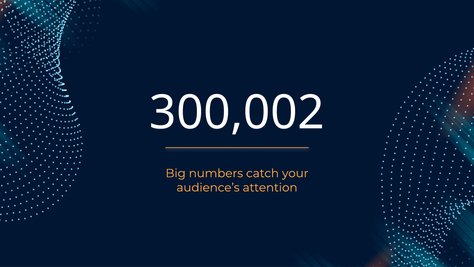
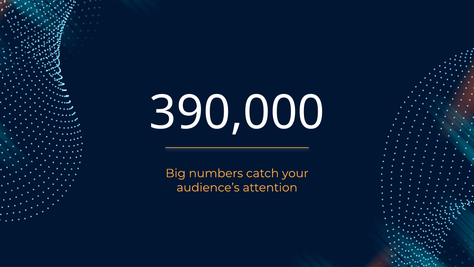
300,002: 300,002 -> 390,000
